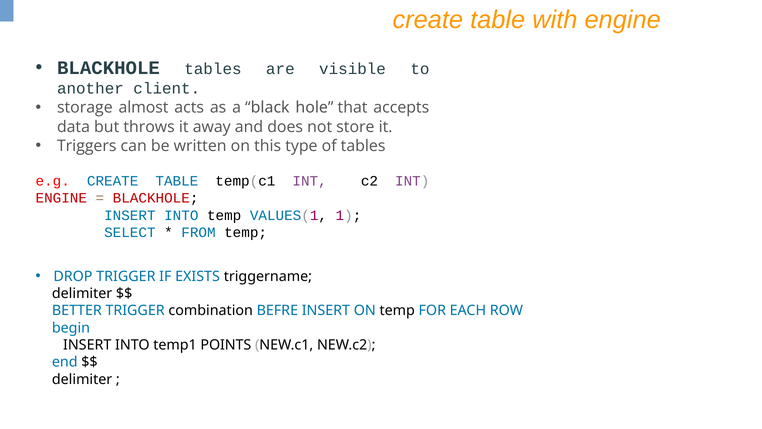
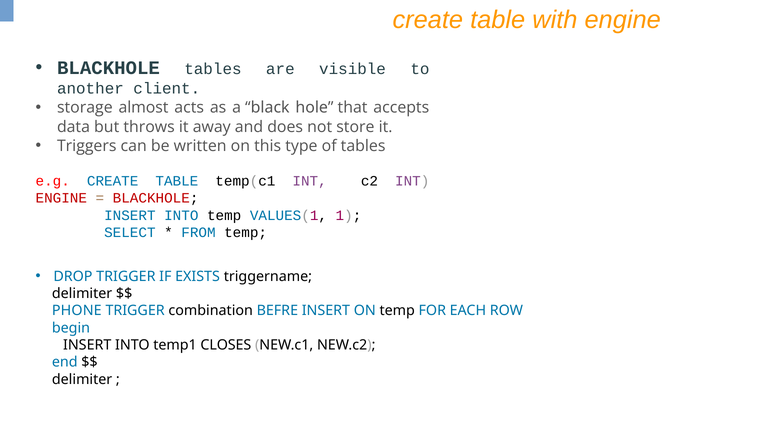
BETTER: BETTER -> PHONE
POINTS: POINTS -> CLOSES
